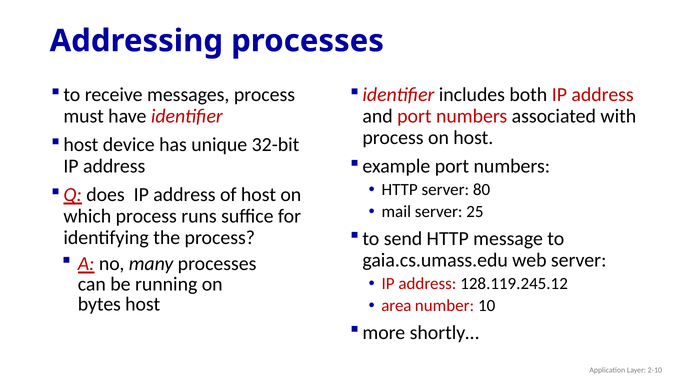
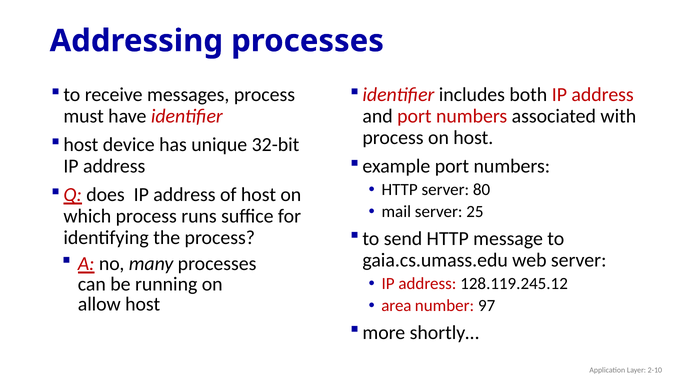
bytes: bytes -> allow
10: 10 -> 97
